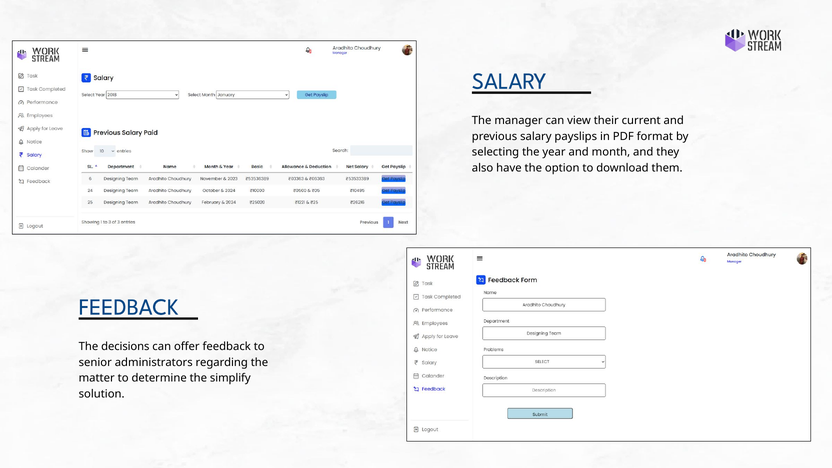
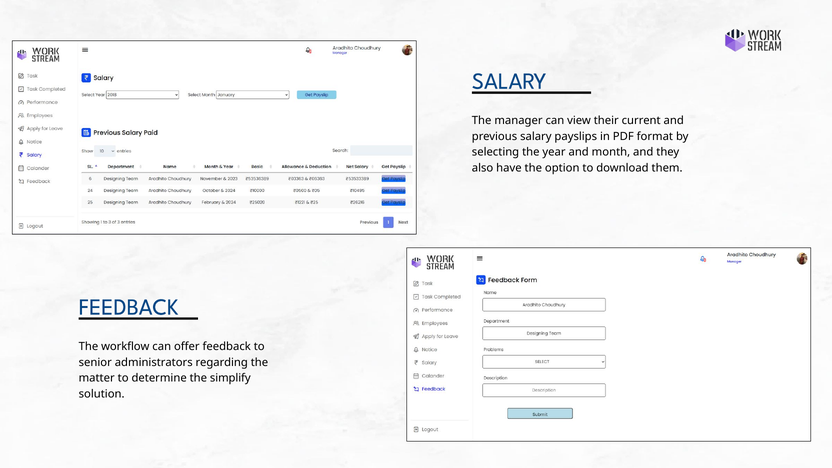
decisions: decisions -> workflow
